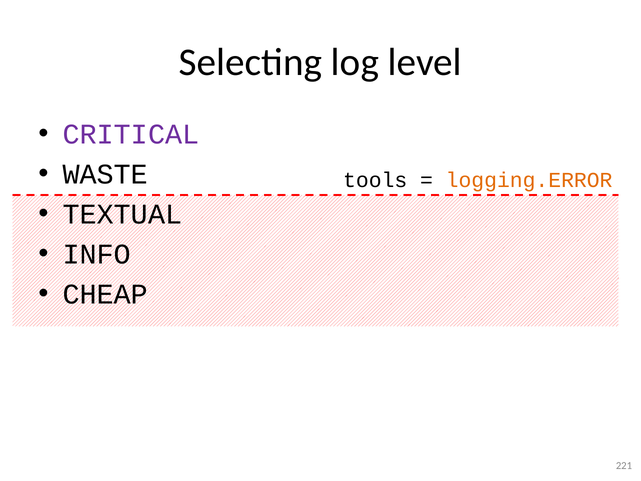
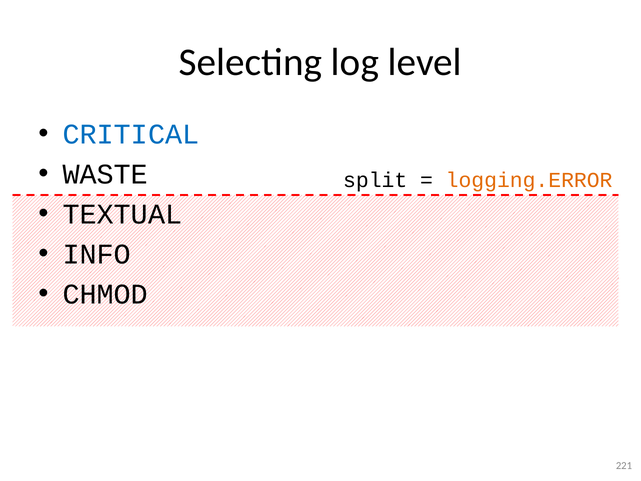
CRITICAL colour: purple -> blue
tools: tools -> split
CHEAP: CHEAP -> CHMOD
